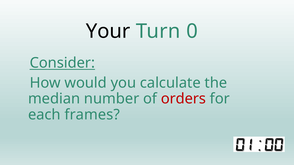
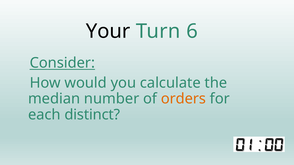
0: 0 -> 6
orders colour: red -> orange
frames: frames -> distinct
